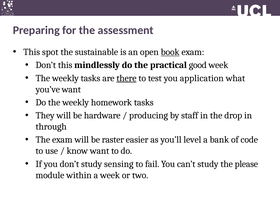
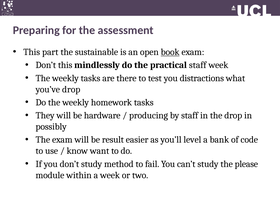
spot: spot -> part
practical good: good -> staff
there underline: present -> none
application: application -> distractions
you’ve want: want -> drop
through: through -> possibly
raster: raster -> result
sensing: sensing -> method
